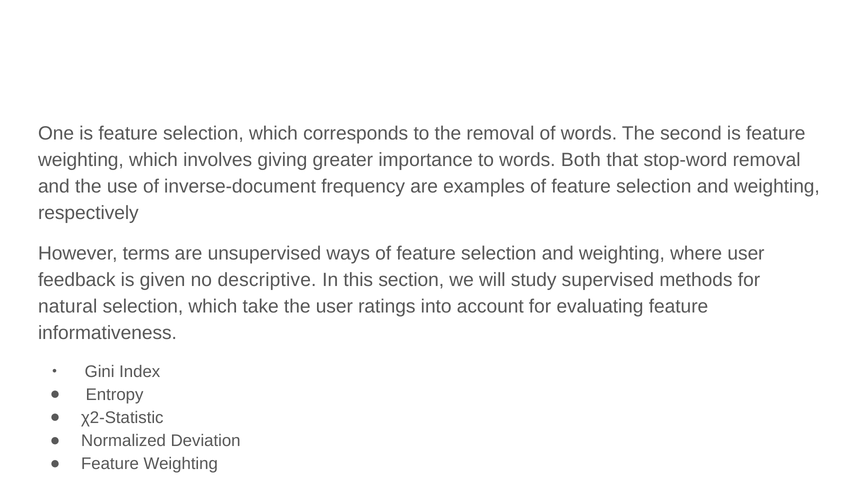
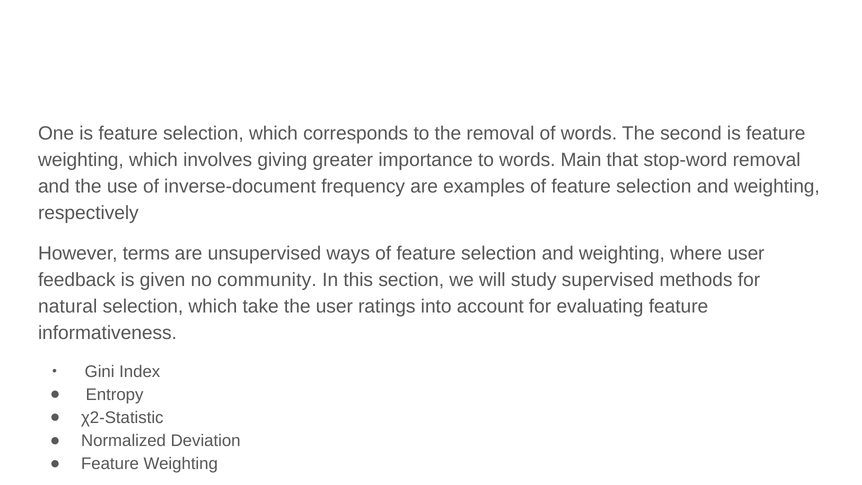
Both: Both -> Main
descriptive: descriptive -> community
